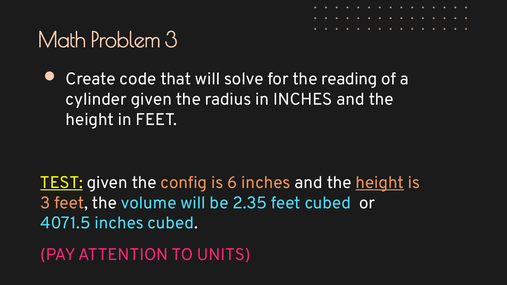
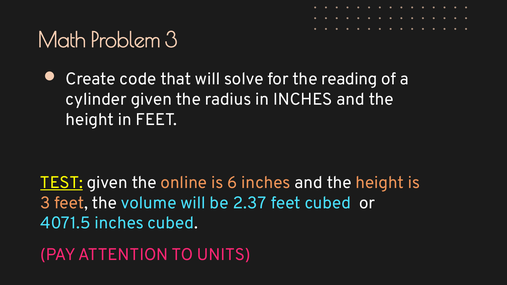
config: config -> online
height at (380, 183) underline: present -> none
2.35: 2.35 -> 2.37
